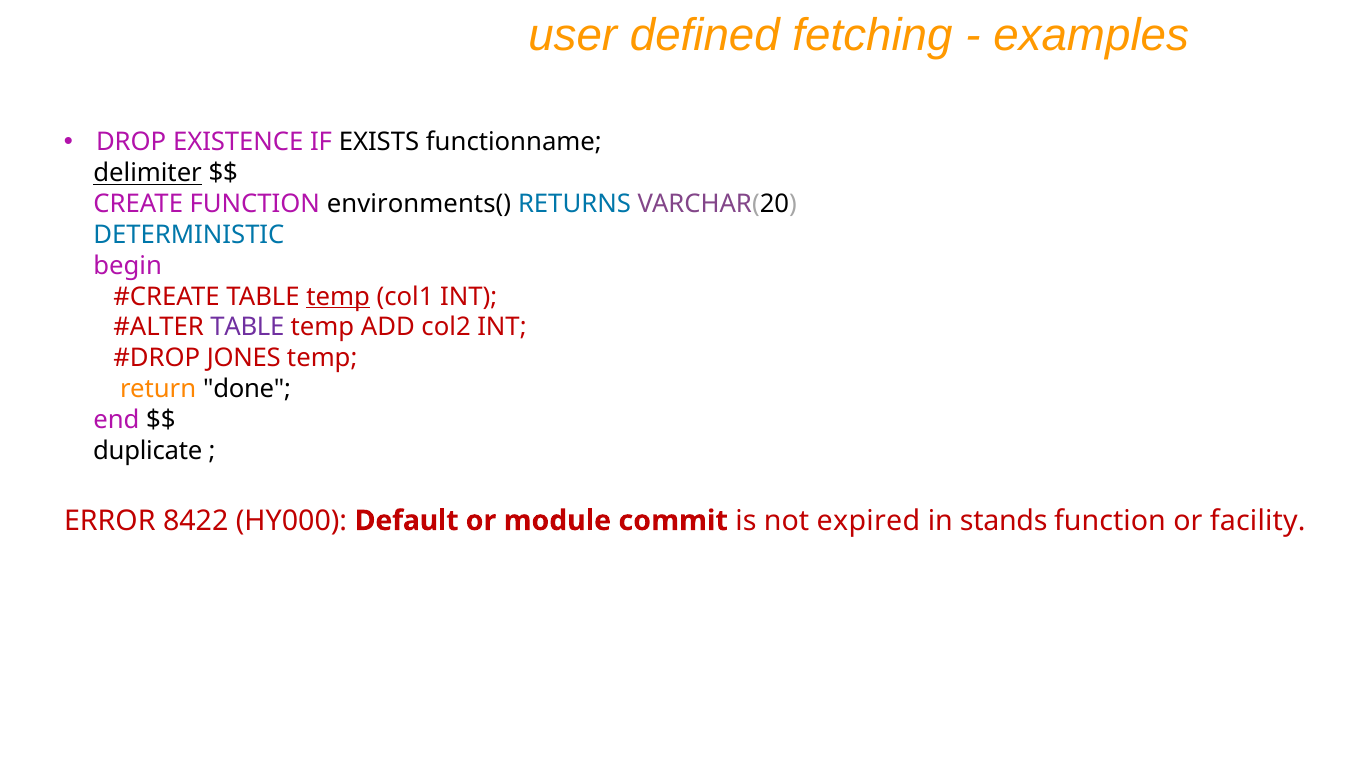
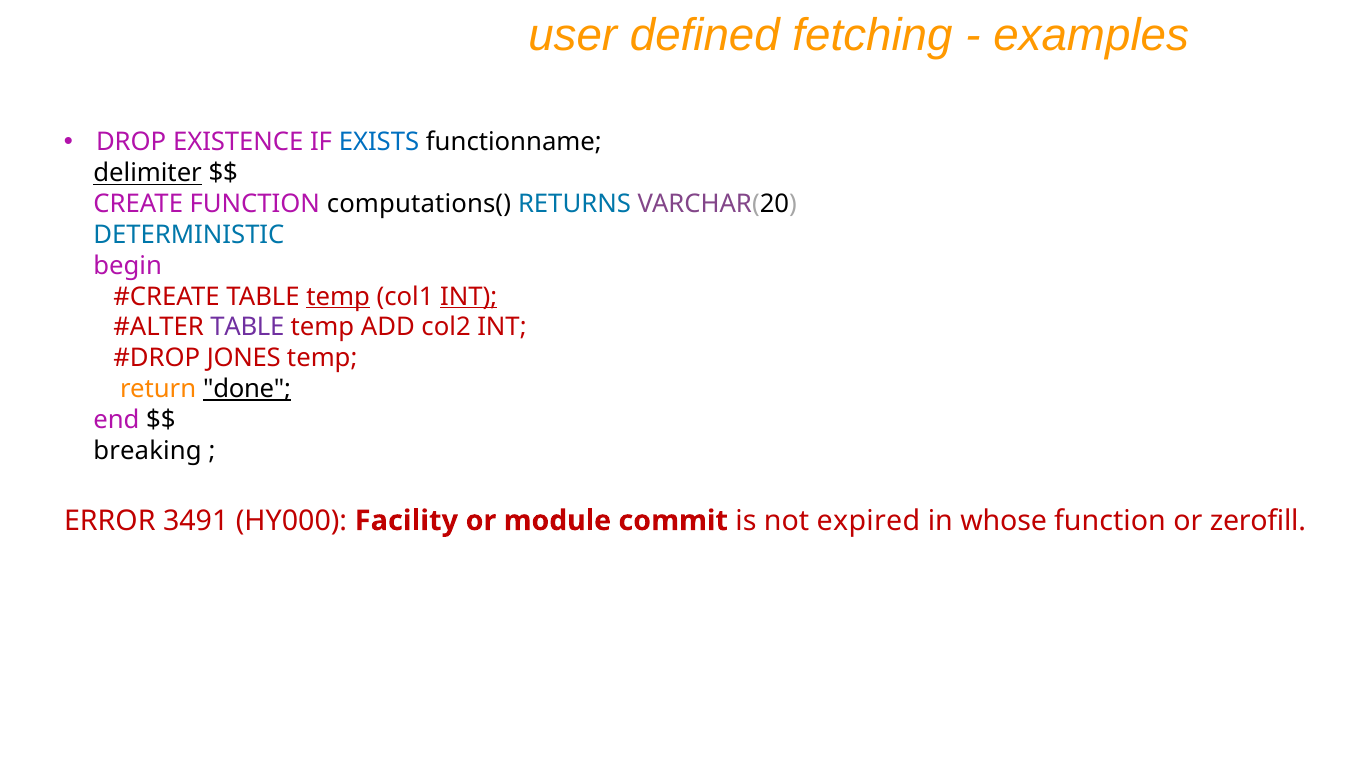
EXISTS colour: black -> blue
environments(: environments( -> computations(
INT at (469, 297) underline: none -> present
done underline: none -> present
duplicate: duplicate -> breaking
8422: 8422 -> 3491
Default: Default -> Facility
stands: stands -> whose
facility: facility -> zerofill
